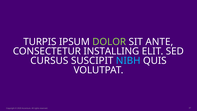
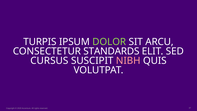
ANTE: ANTE -> ARCU
INSTALLING: INSTALLING -> STANDARDS
NIBH colour: light blue -> pink
